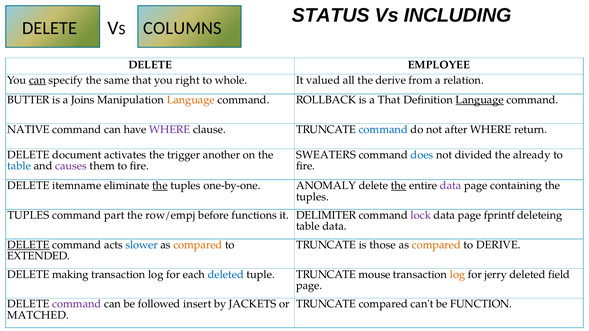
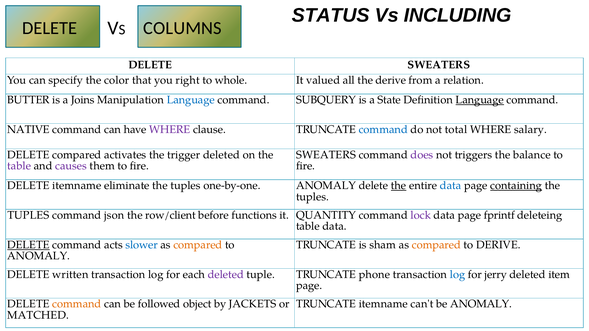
DELETE EMPLOYEE: EMPLOYEE -> SWEATERS
can at (37, 80) underline: present -> none
same: same -> color
Language at (191, 100) colour: orange -> blue
ROLLBACK: ROLLBACK -> SUBQUERY
a That: That -> State
after: after -> total
return: return -> salary
DELETE document: document -> compared
trigger another: another -> deleted
does colour: blue -> purple
divided: divided -> triggers
already: already -> balance
table at (19, 166) colour: blue -> purple
the at (160, 186) underline: present -> none
data at (451, 186) colour: purple -> blue
containing underline: none -> present
part: part -> json
row/empj: row/empj -> row/client
DELIMITER: DELIMITER -> QUANTITY
those: those -> sham
EXTENDED at (39, 256): EXTENDED -> ANOMALY
making: making -> written
deleted at (226, 275) colour: blue -> purple
mouse: mouse -> phone
log at (457, 275) colour: orange -> blue
field: field -> item
command at (77, 304) colour: purple -> orange
insert: insert -> object
TRUNCATE compared: compared -> itemname
be FUNCTION: FUNCTION -> ANOMALY
